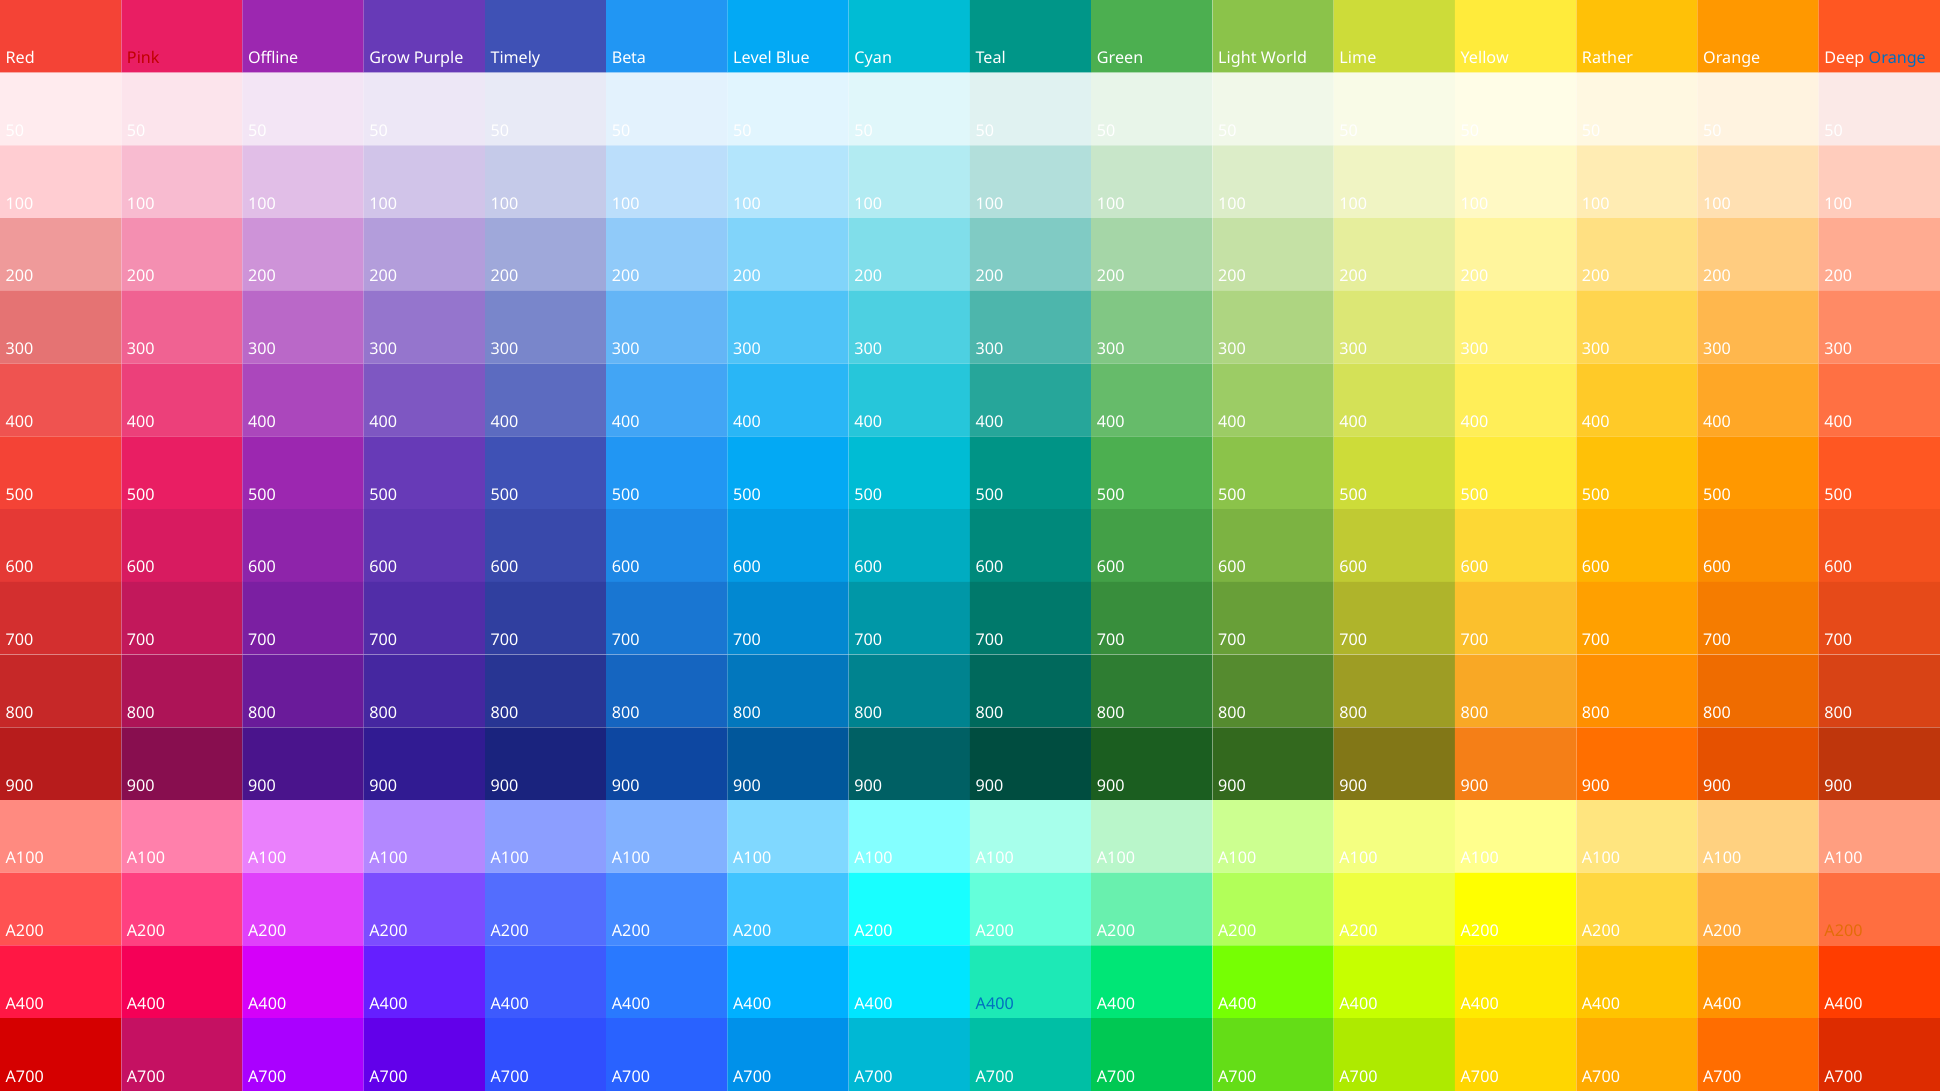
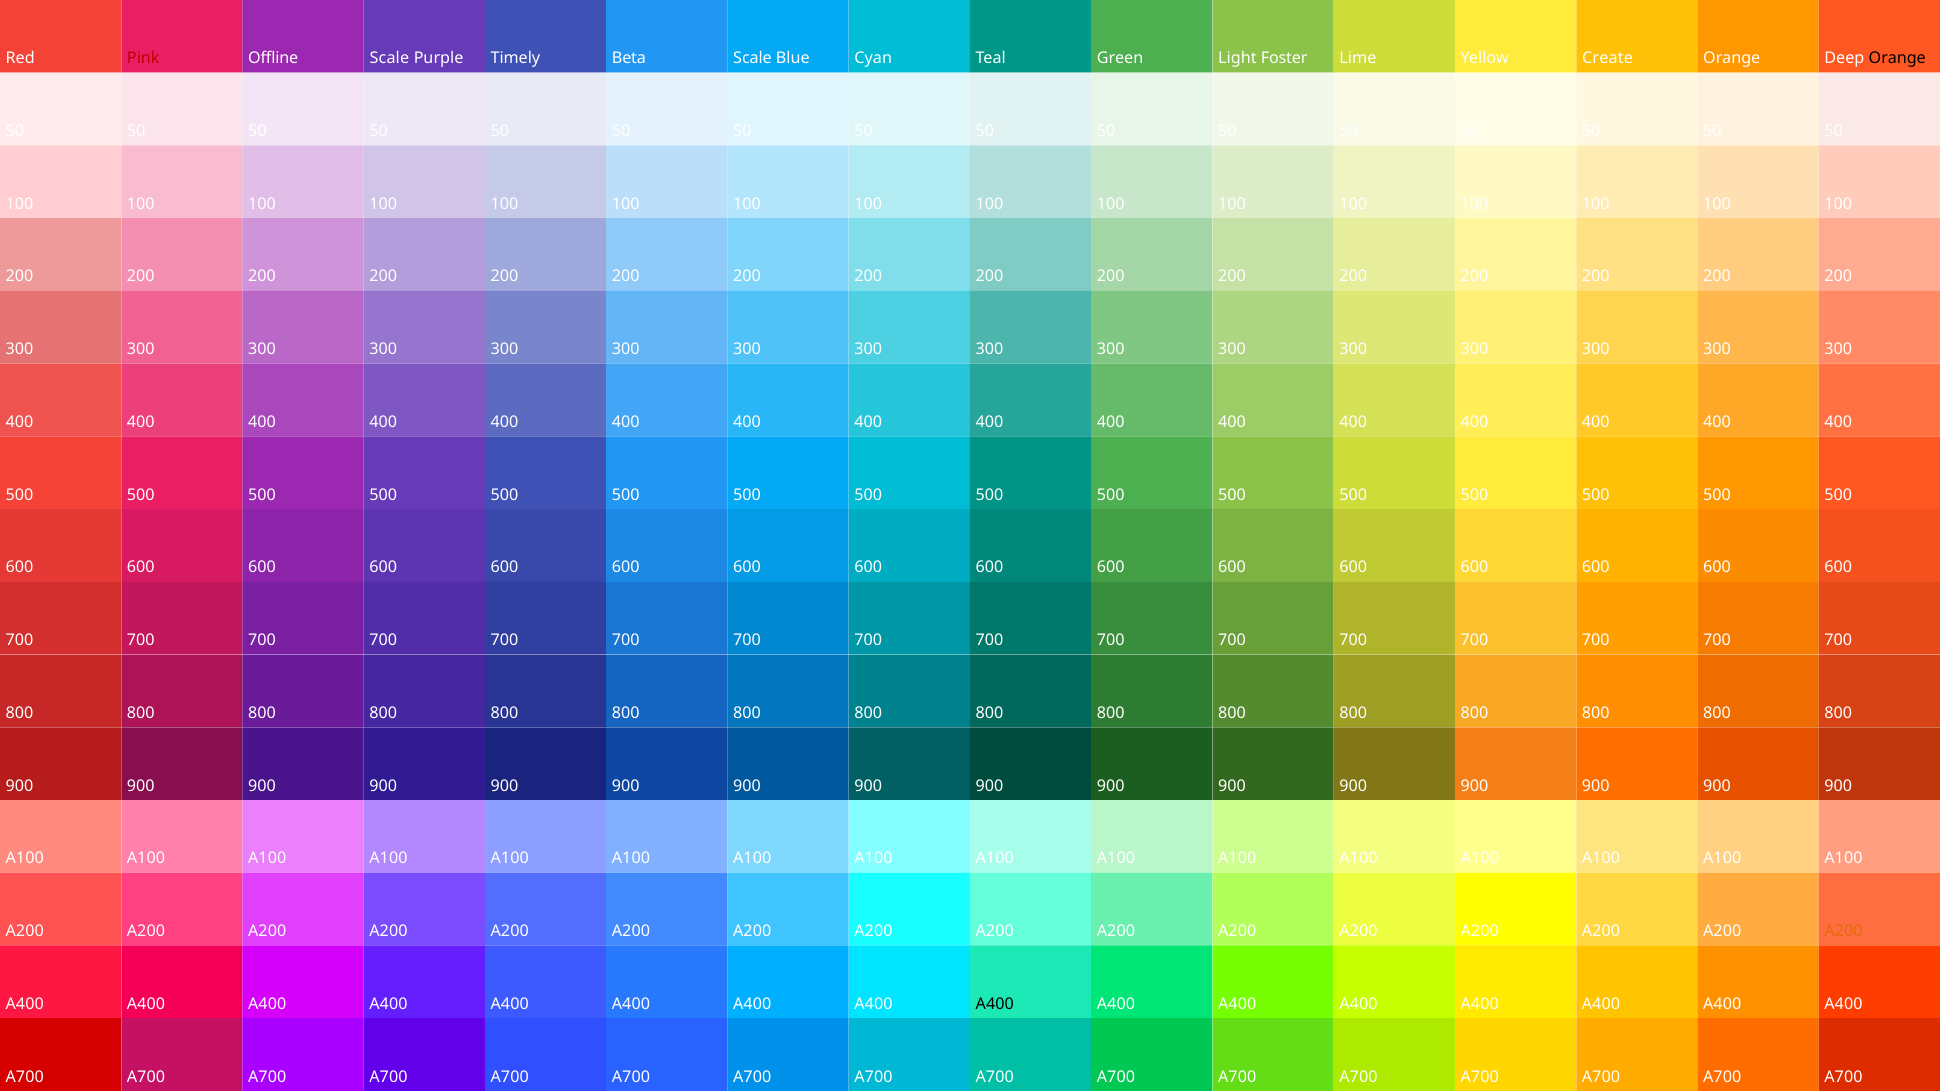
Grow at (390, 58): Grow -> Scale
Level at (753, 58): Level -> Scale
World: World -> Foster
Rather: Rather -> Create
Orange at (1897, 58) colour: blue -> black
A400 at (995, 1004) colour: blue -> black
